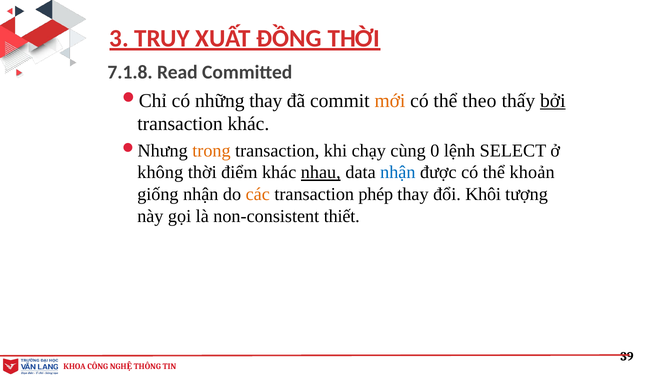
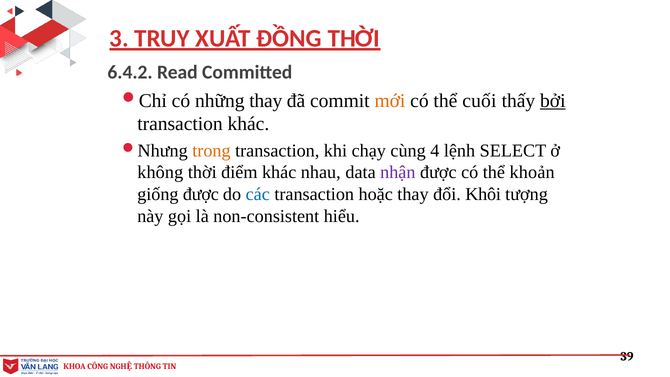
7.1.8: 7.1.8 -> 6.4.2
theo: theo -> cuối
0: 0 -> 4
nhau underline: present -> none
nhận at (398, 172) colour: blue -> purple
giống nhận: nhận -> được
các colour: orange -> blue
phép: phép -> hoặc
thiết: thiết -> hiểu
